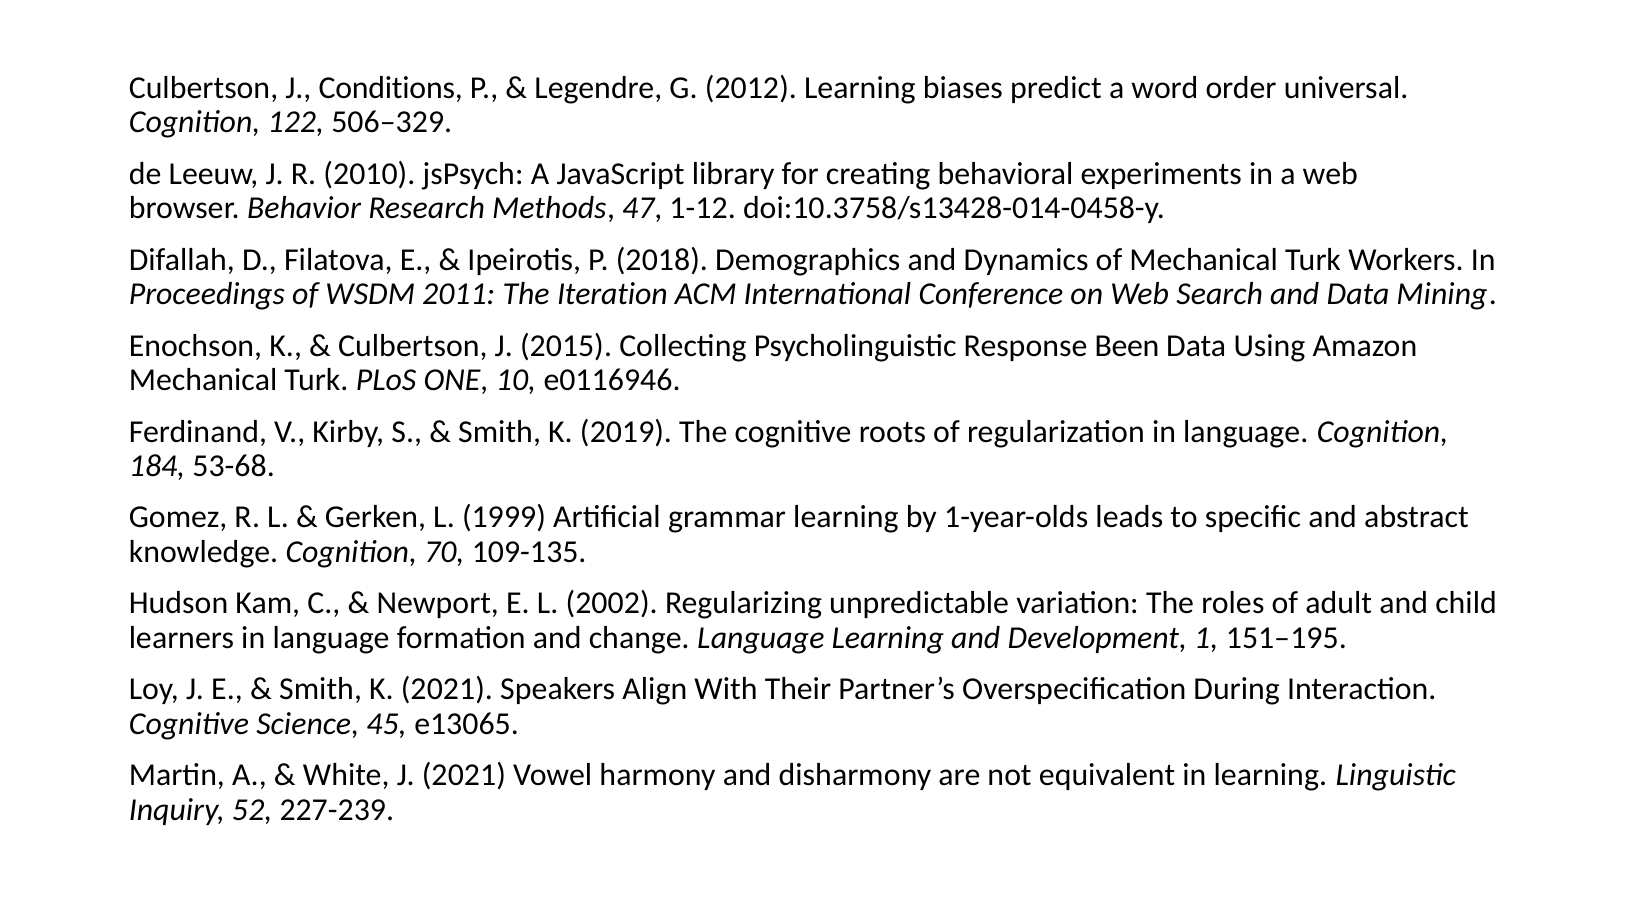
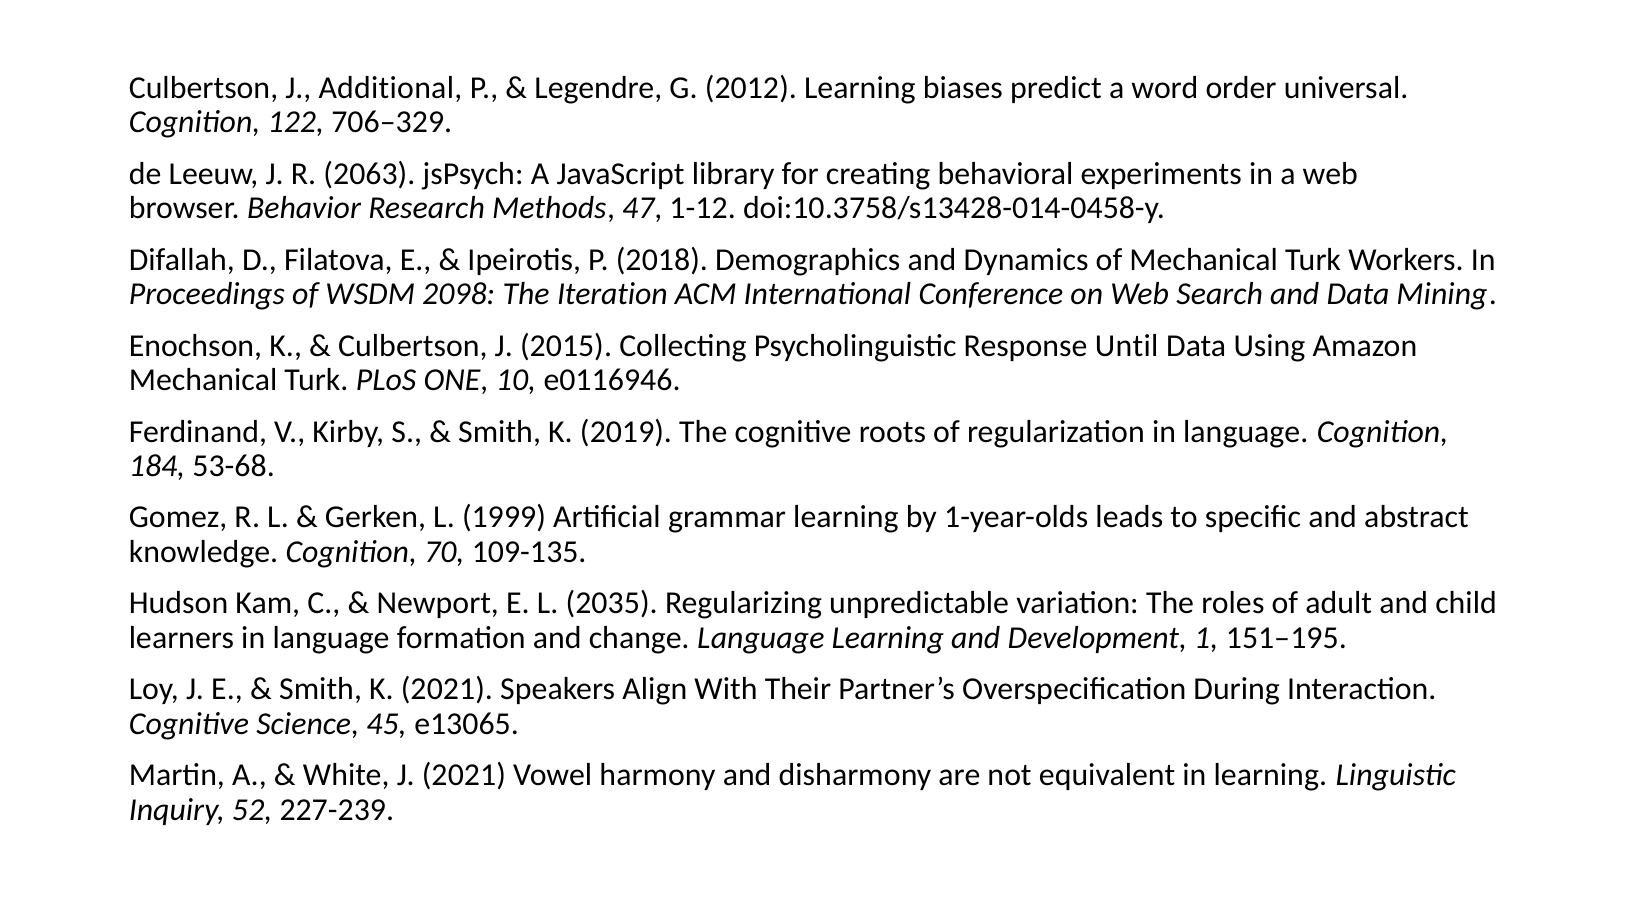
Conditions: Conditions -> Additional
506–329: 506–329 -> 706–329
2010: 2010 -> 2063
2011: 2011 -> 2098
Been: Been -> Until
2002: 2002 -> 2035
